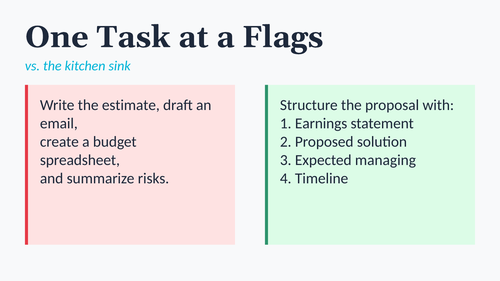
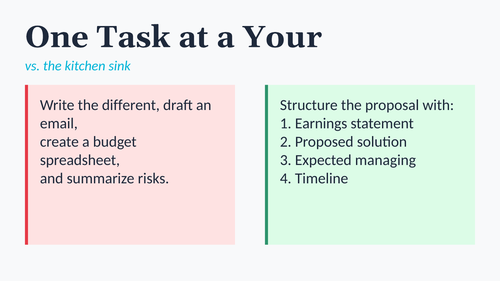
Flags: Flags -> Your
estimate: estimate -> different
